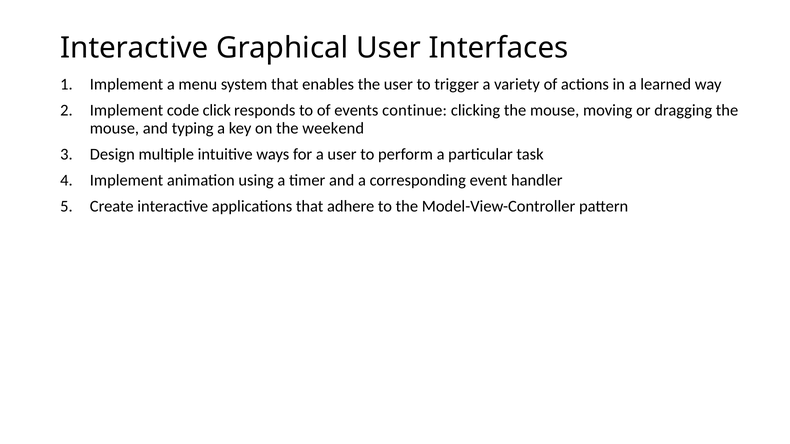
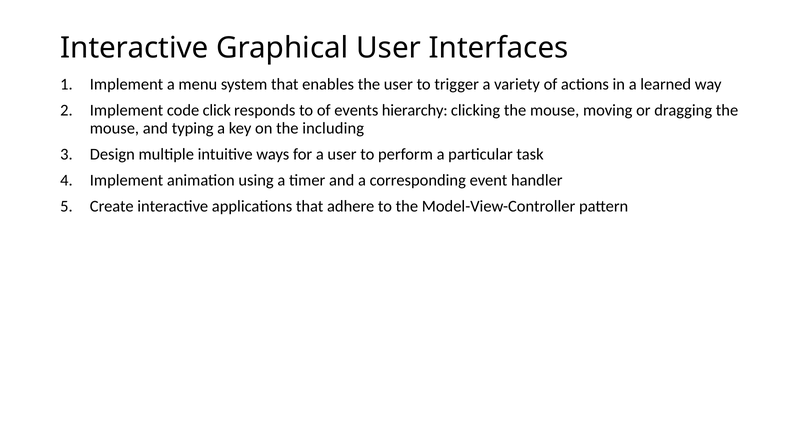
continue: continue -> hierarchy
weekend: weekend -> including
